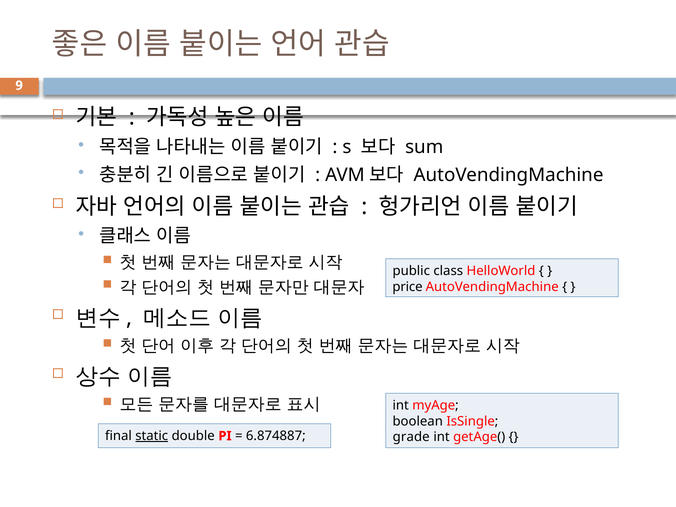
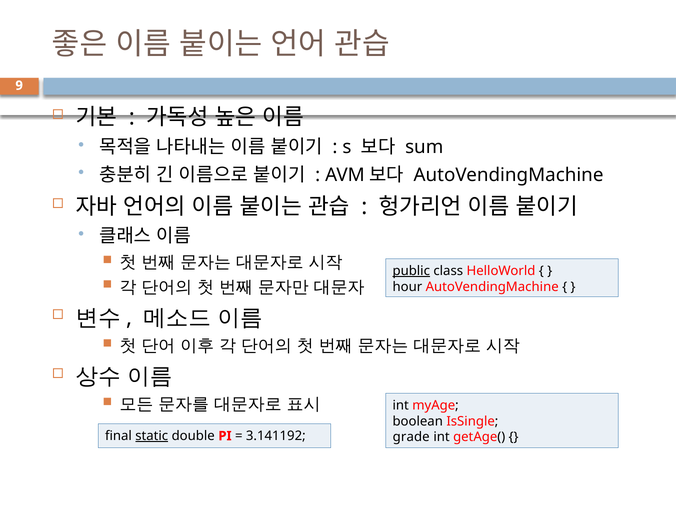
public underline: none -> present
price: price -> hour
6.874887: 6.874887 -> 3.141192
